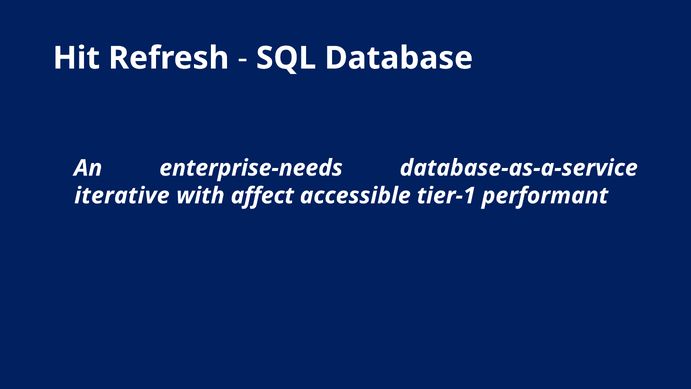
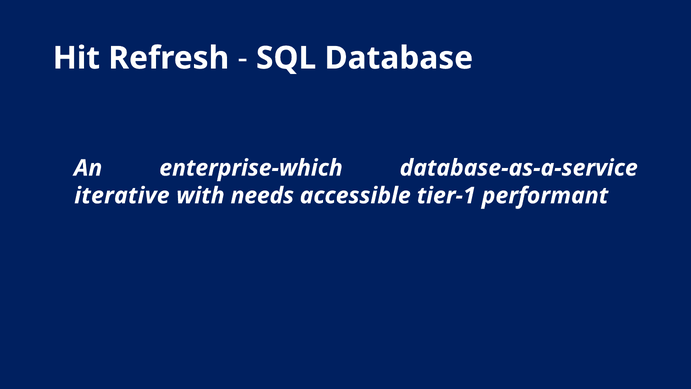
enterprise-needs: enterprise-needs -> enterprise-which
affect: affect -> needs
